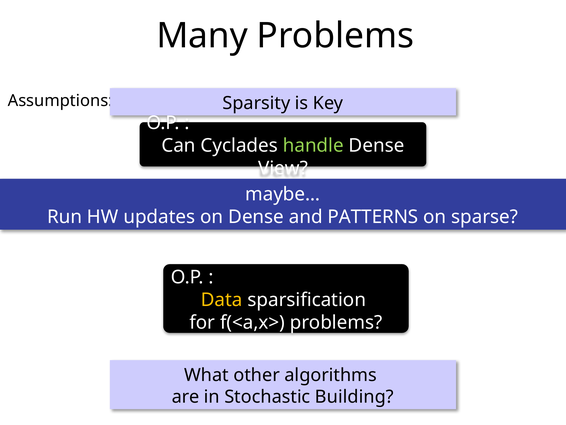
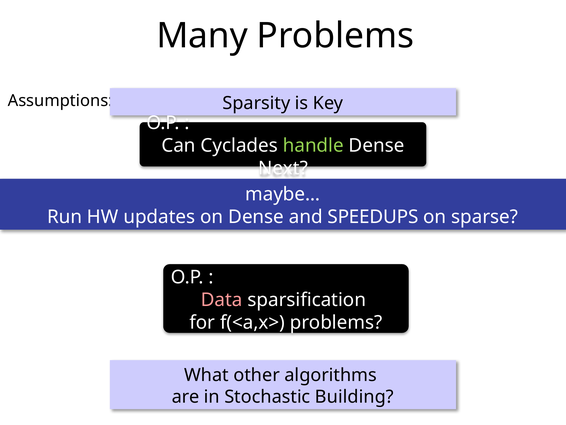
View: View -> Next
PATTERNS: PATTERNS -> SPEEDUPS
Data colour: yellow -> pink
